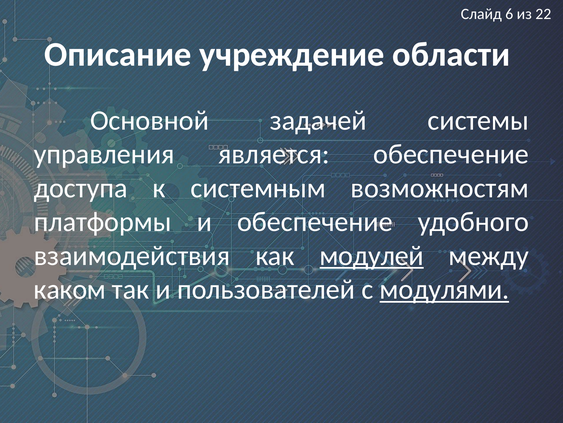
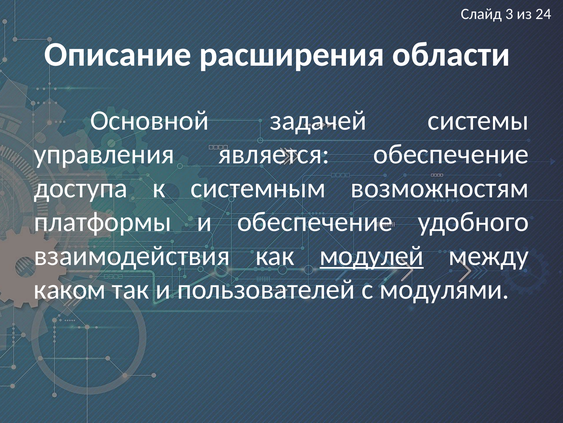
6: 6 -> 3
22: 22 -> 24
учреждение: учреждение -> расширения
модулями underline: present -> none
